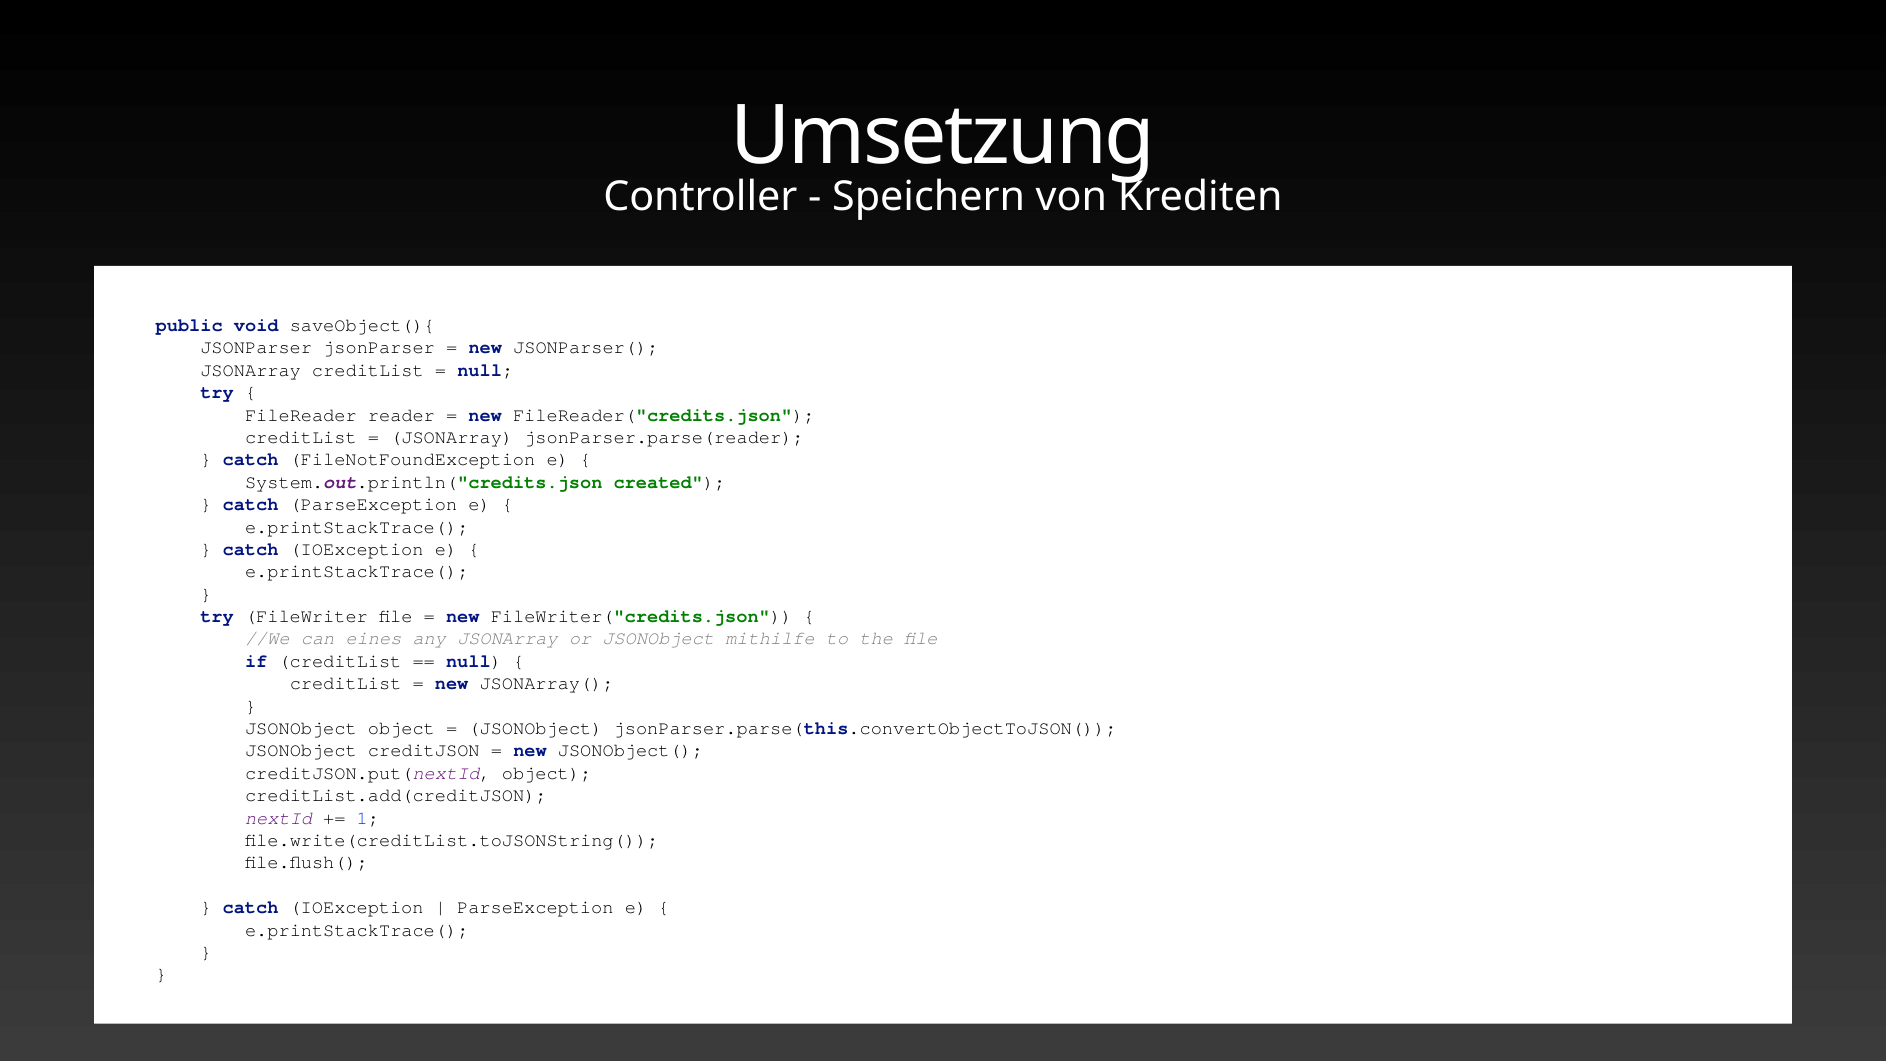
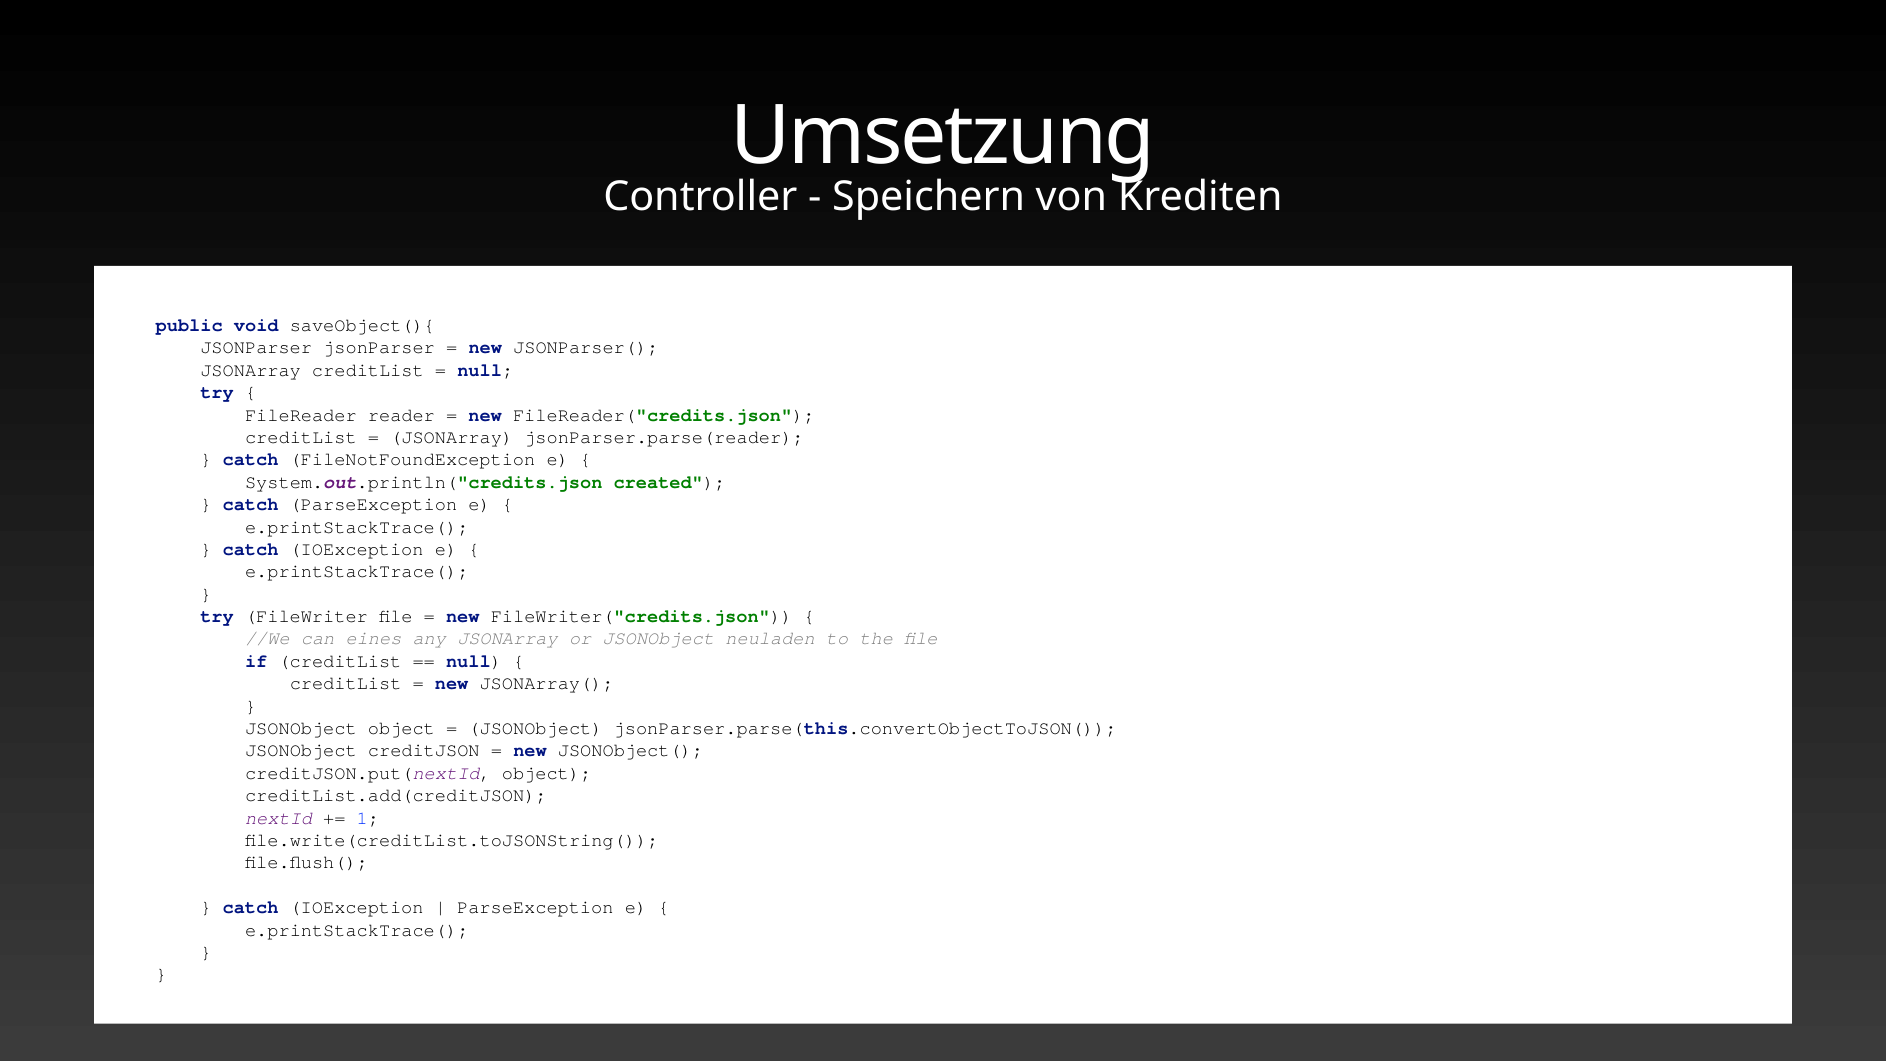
mithilfe: mithilfe -> neuladen
